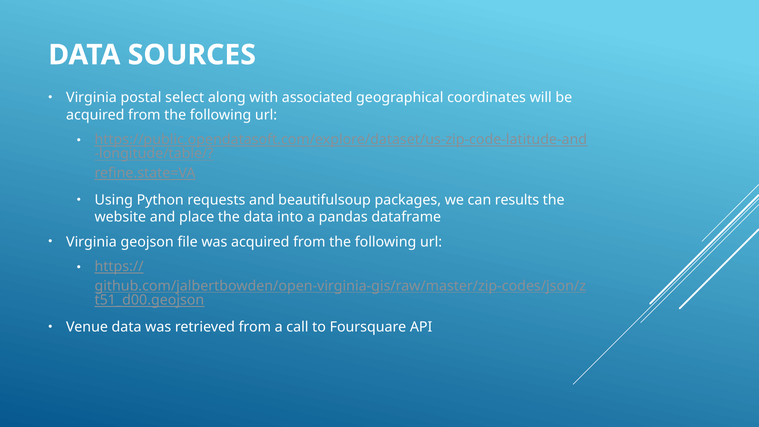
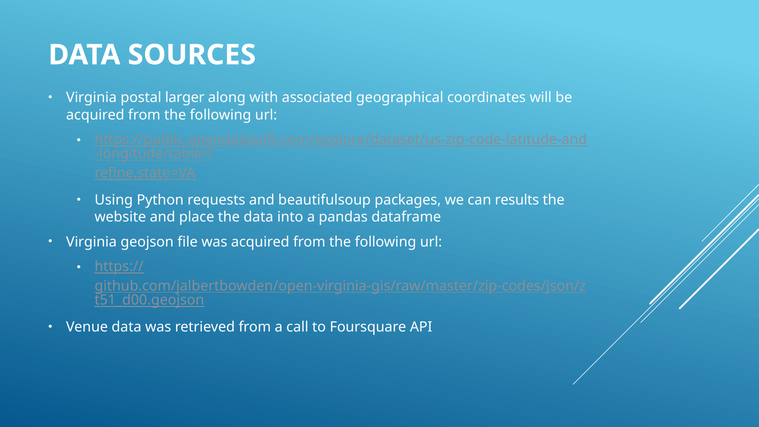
select: select -> larger
